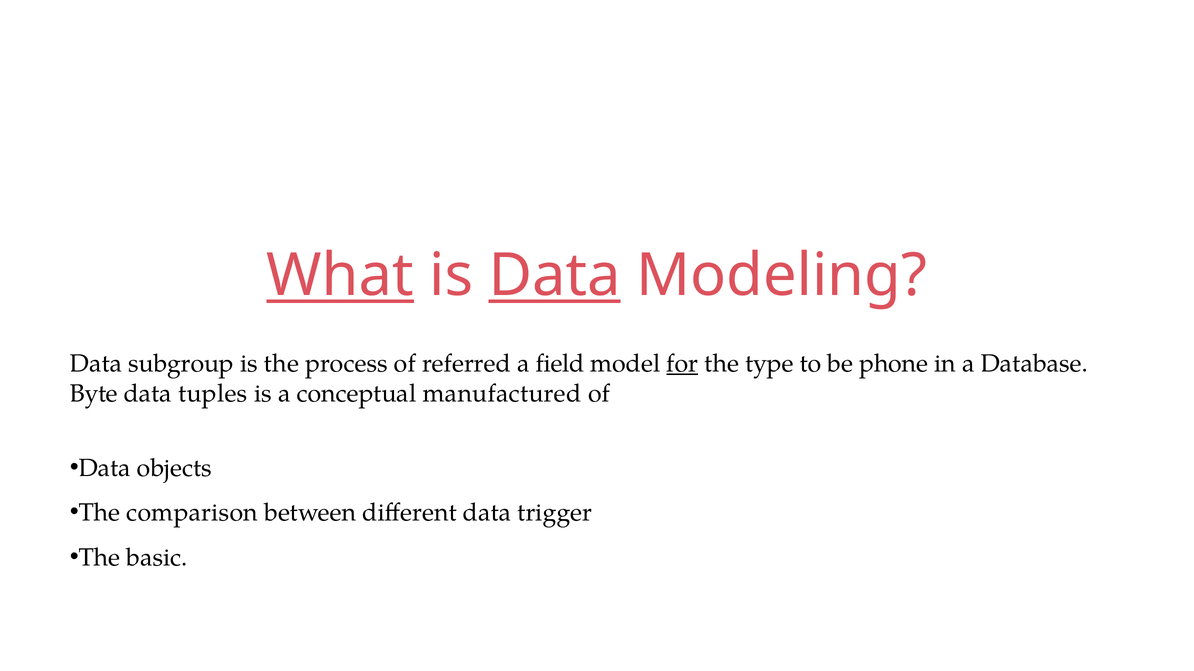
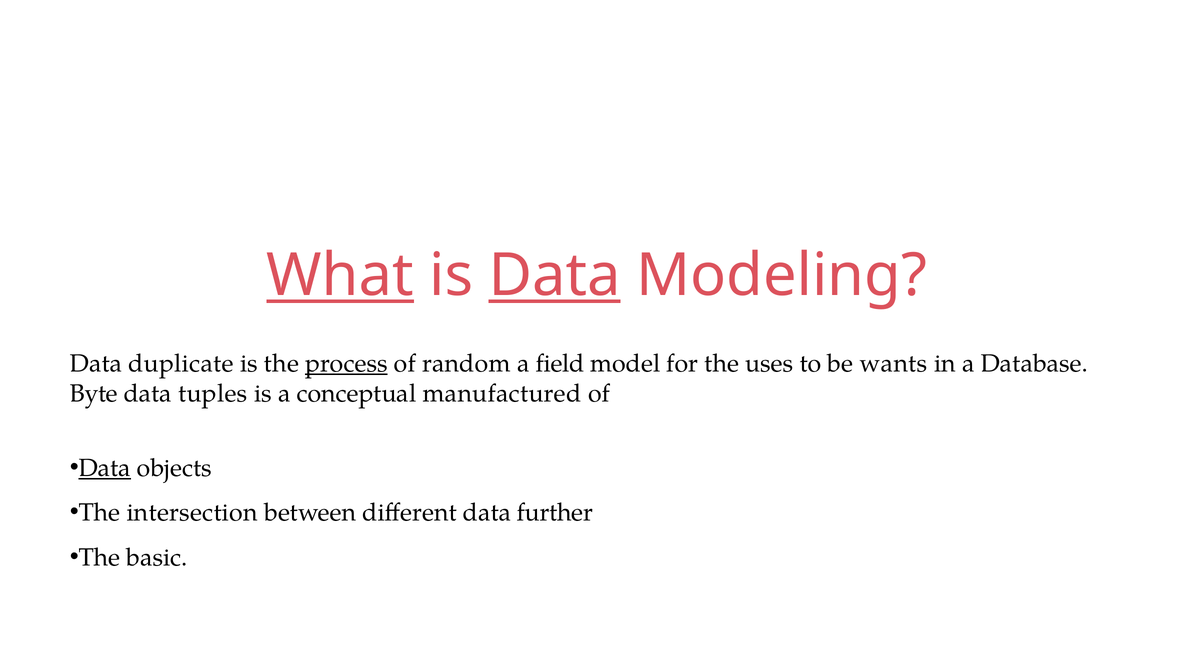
subgroup: subgroup -> duplicate
process underline: none -> present
referred: referred -> random
for underline: present -> none
type: type -> uses
phone: phone -> wants
Data at (105, 468) underline: none -> present
comparison: comparison -> intersection
trigger: trigger -> further
